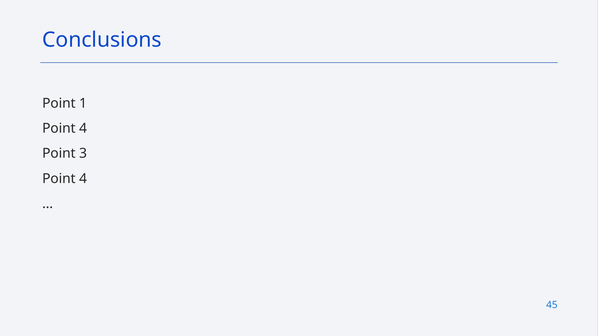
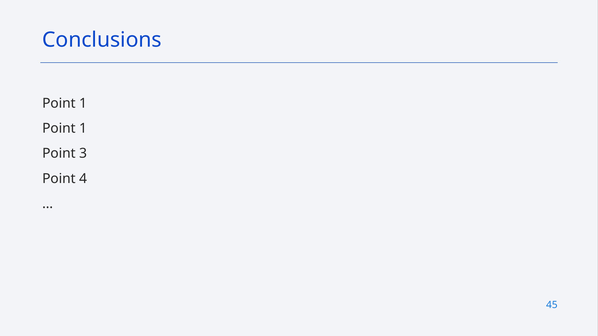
4 at (83, 128): 4 -> 1
